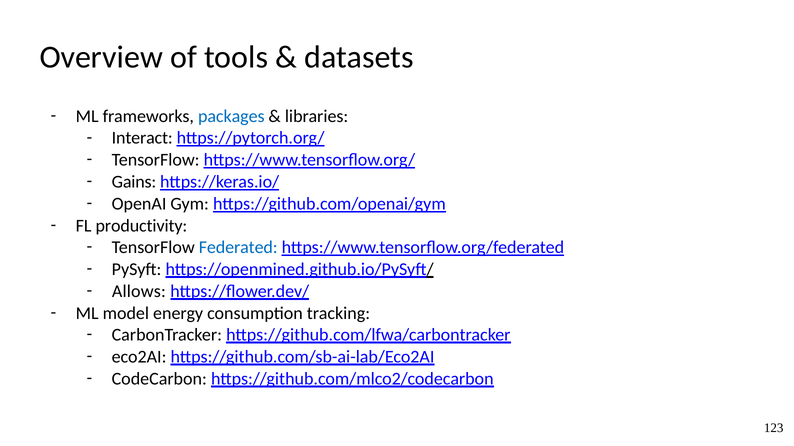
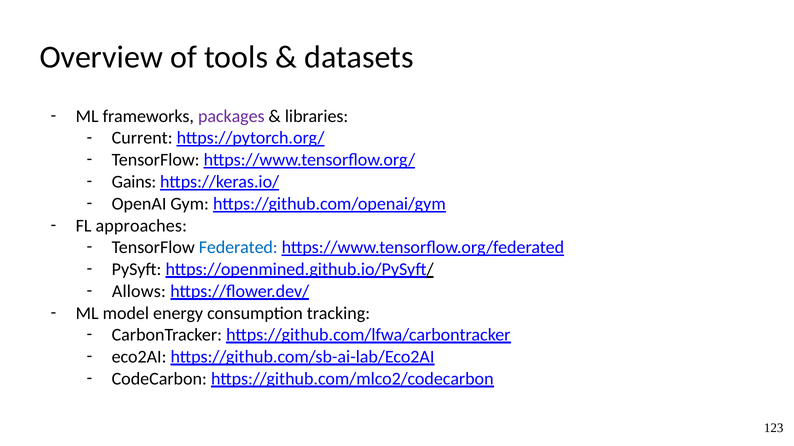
packages colour: blue -> purple
Interact: Interact -> Current
productivity: productivity -> approaches
